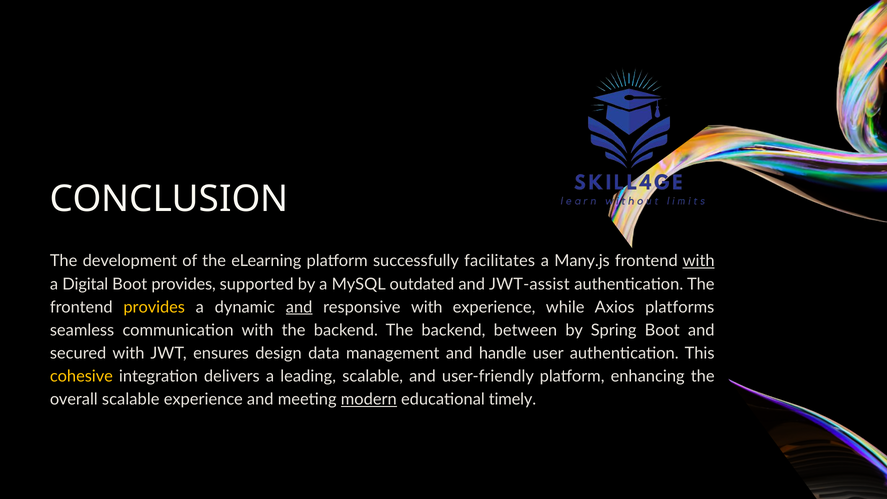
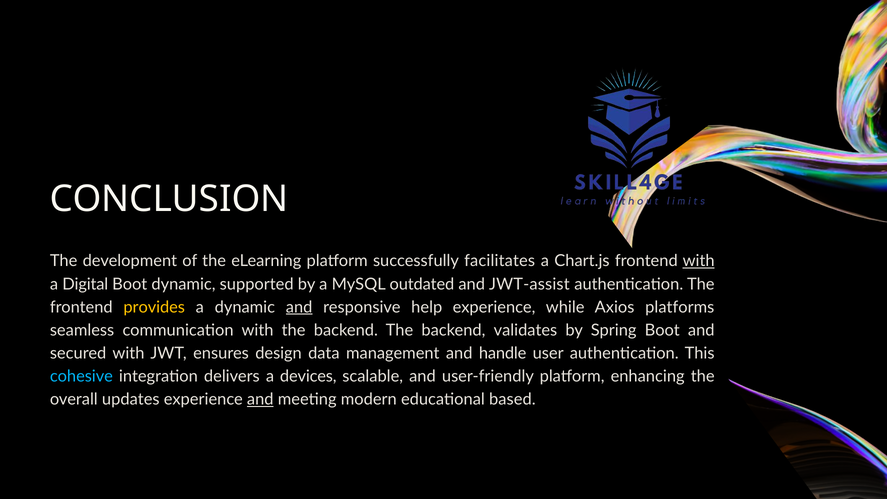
Many.js: Many.js -> Chart.js
Boot provides: provides -> dynamic
responsive with: with -> help
between: between -> validates
cohesive colour: yellow -> light blue
leading: leading -> devices
overall scalable: scalable -> updates
and at (260, 399) underline: none -> present
modern underline: present -> none
timely: timely -> based
